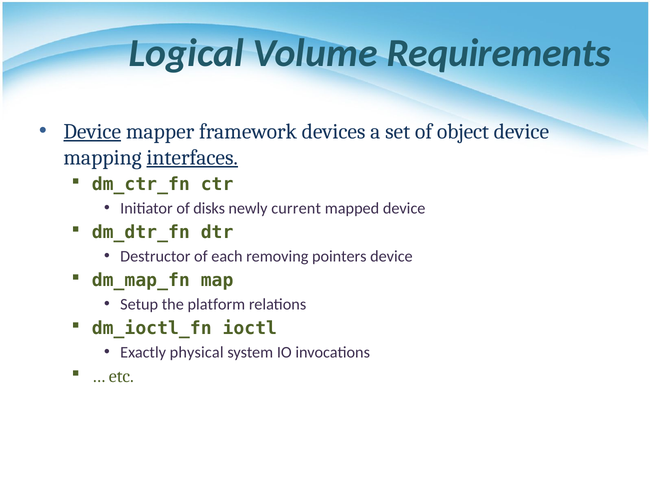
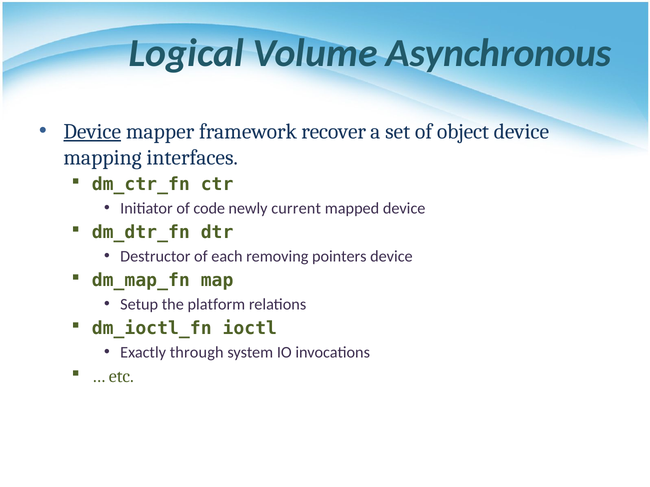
Requirements: Requirements -> Asynchronous
devices: devices -> recover
interfaces underline: present -> none
disks: disks -> code
physical: physical -> through
